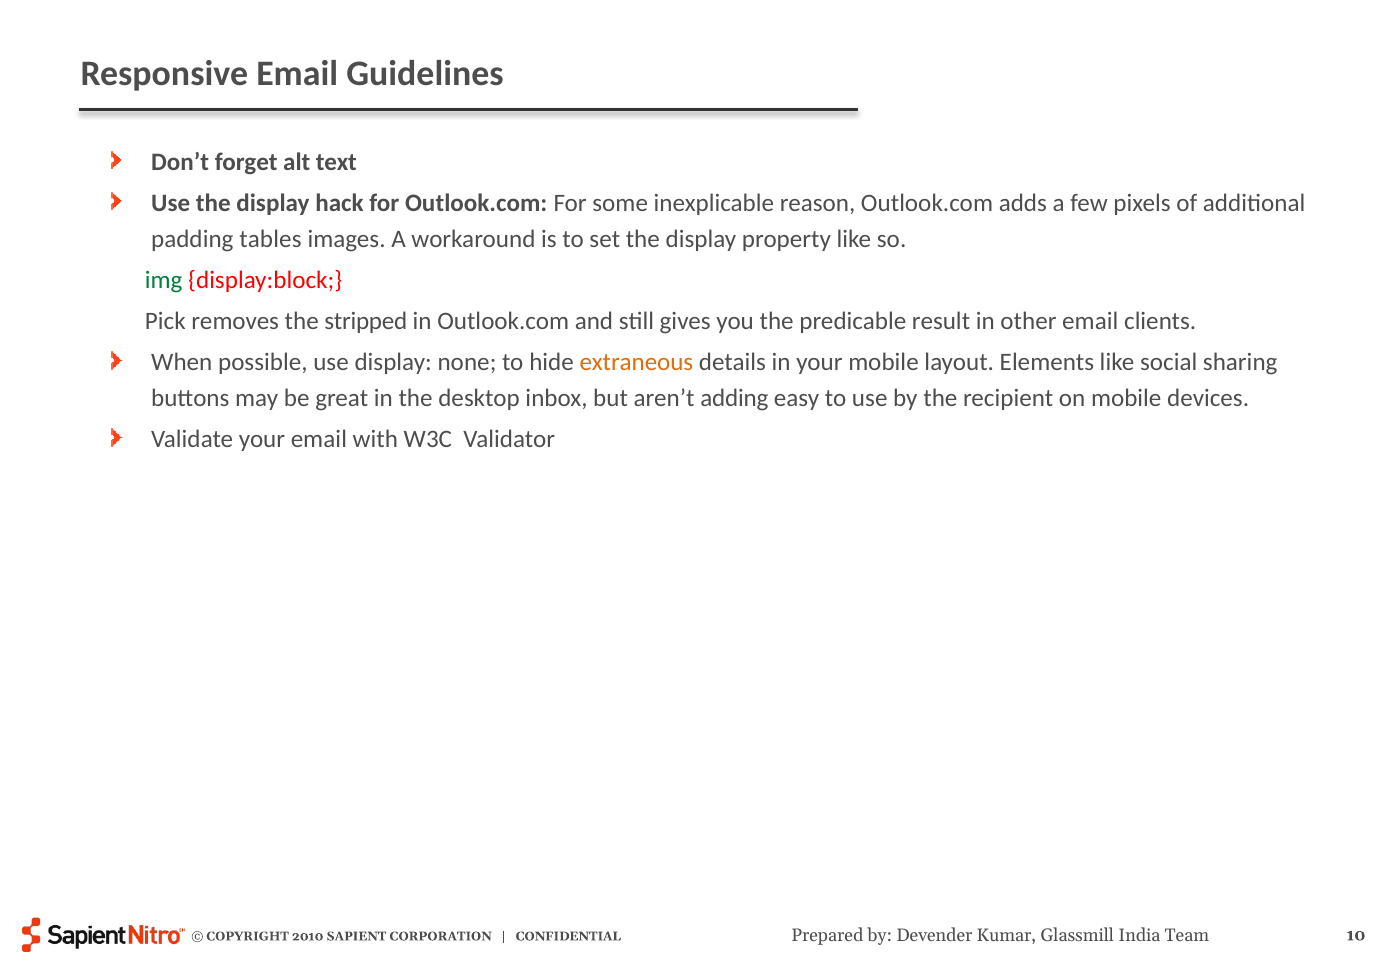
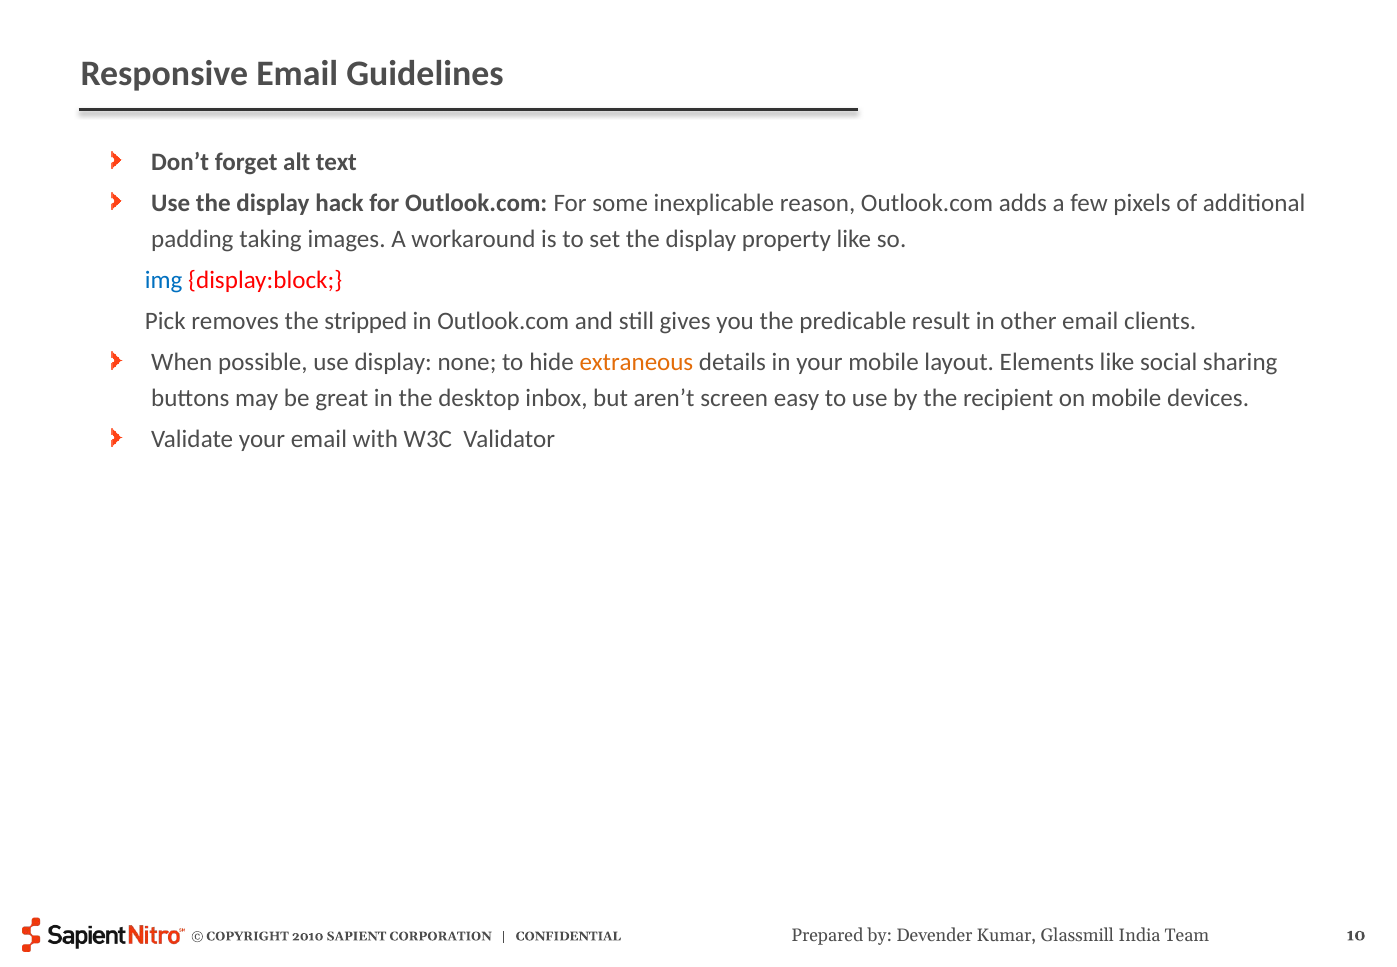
tables: tables -> taking
img colour: green -> blue
adding: adding -> screen
